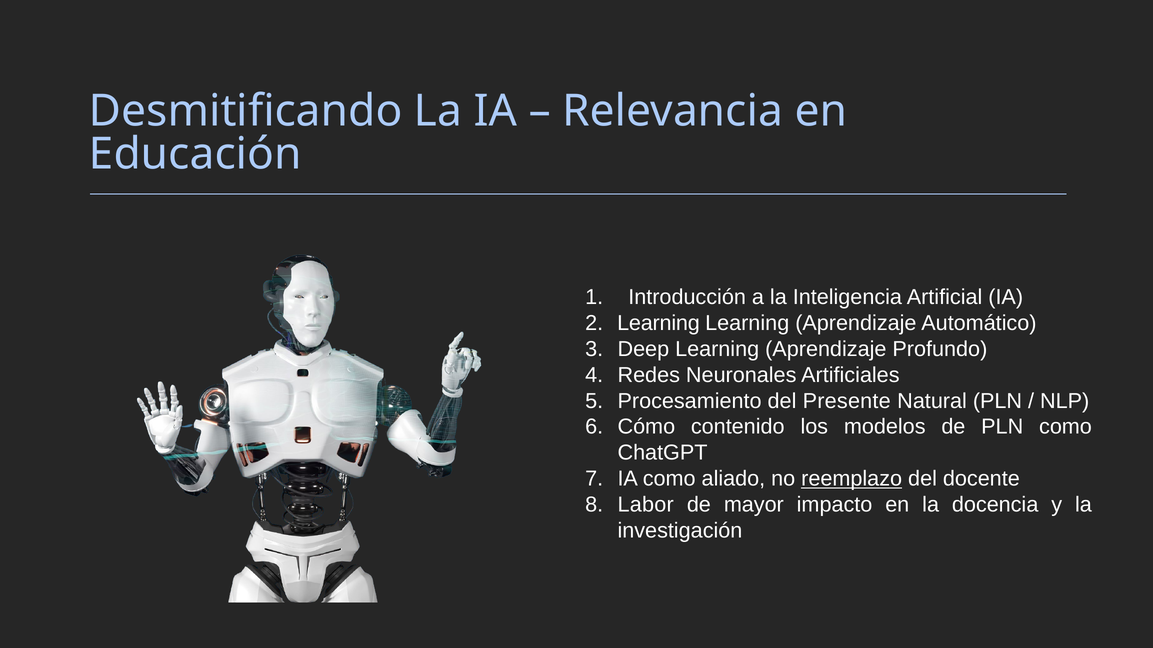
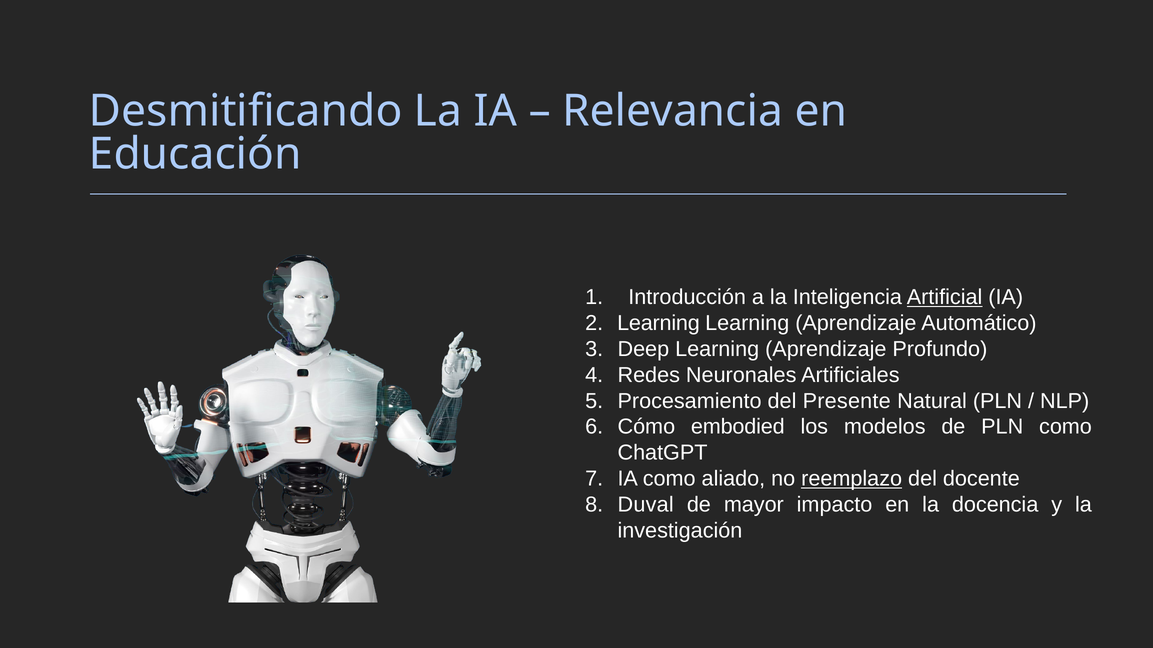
Artificial underline: none -> present
contenido: contenido -> embodied
Labor: Labor -> Duval
